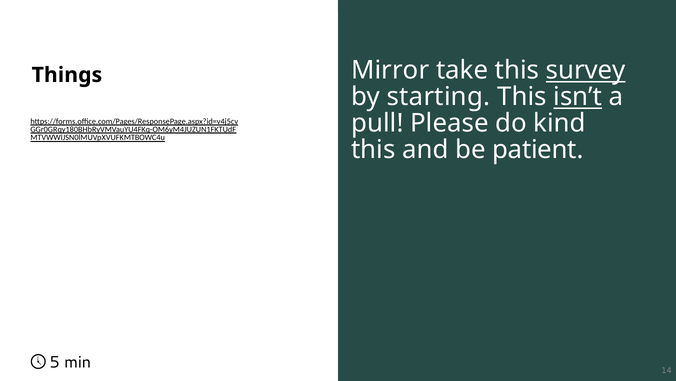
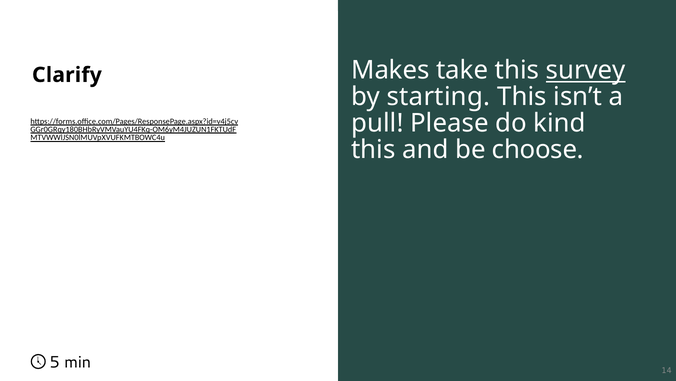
Mirror: Mirror -> Makes
Things: Things -> Clarify
isn’t underline: present -> none
patient: patient -> choose
